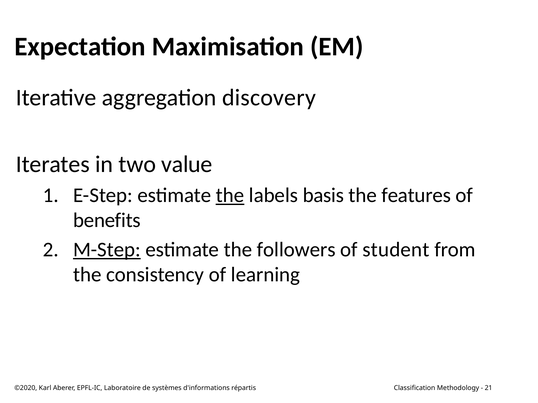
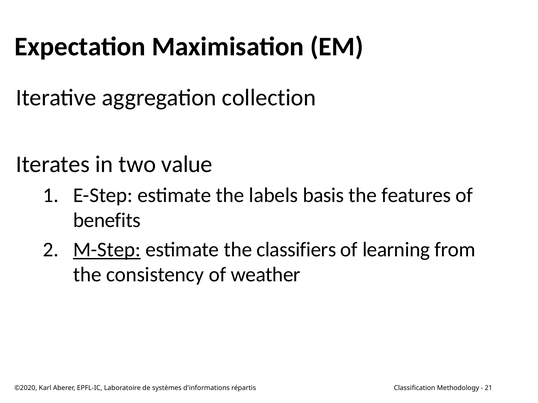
discovery: discovery -> collection
the at (230, 196) underline: present -> none
followers: followers -> classifiers
student: student -> learning
learning: learning -> weather
